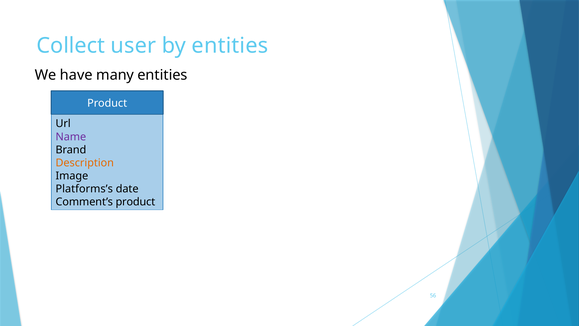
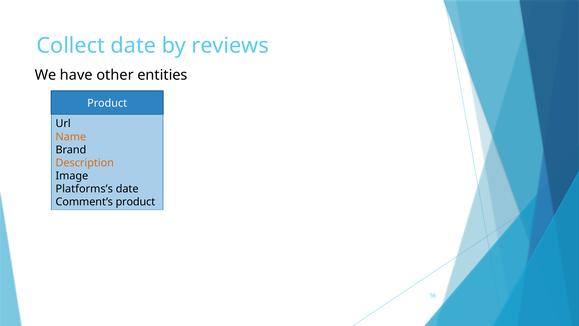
Collect user: user -> date
by entities: entities -> reviews
many: many -> other
Name colour: purple -> orange
